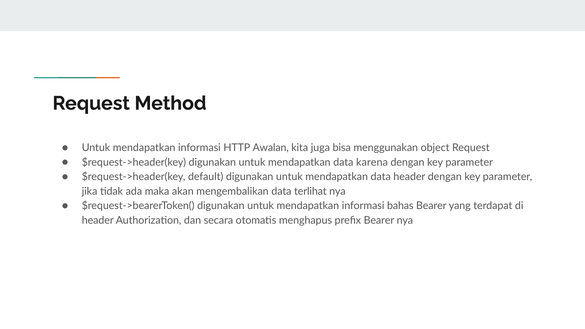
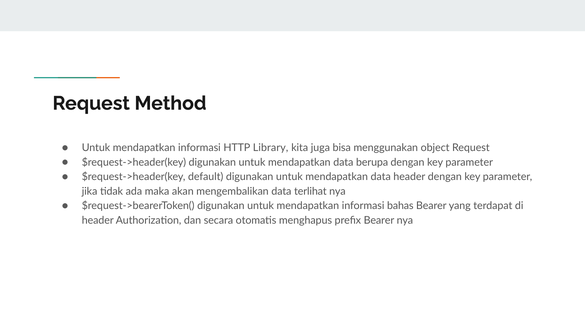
Awalan: Awalan -> Library
karena: karena -> berupa
